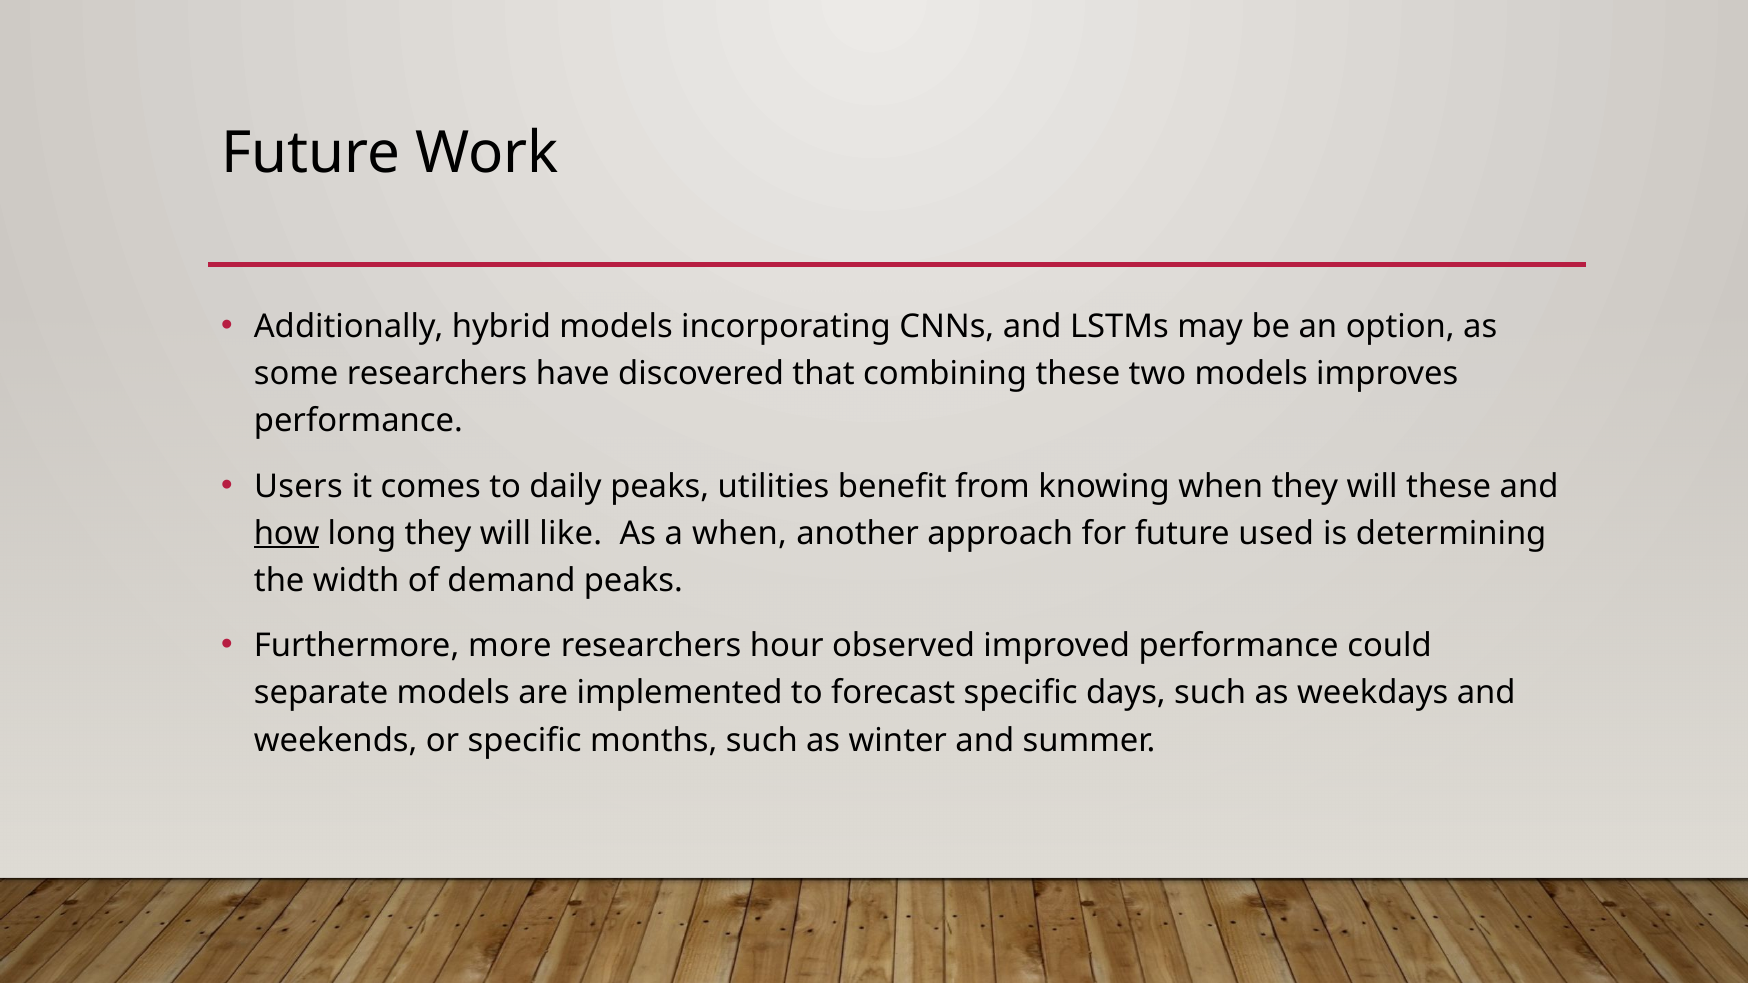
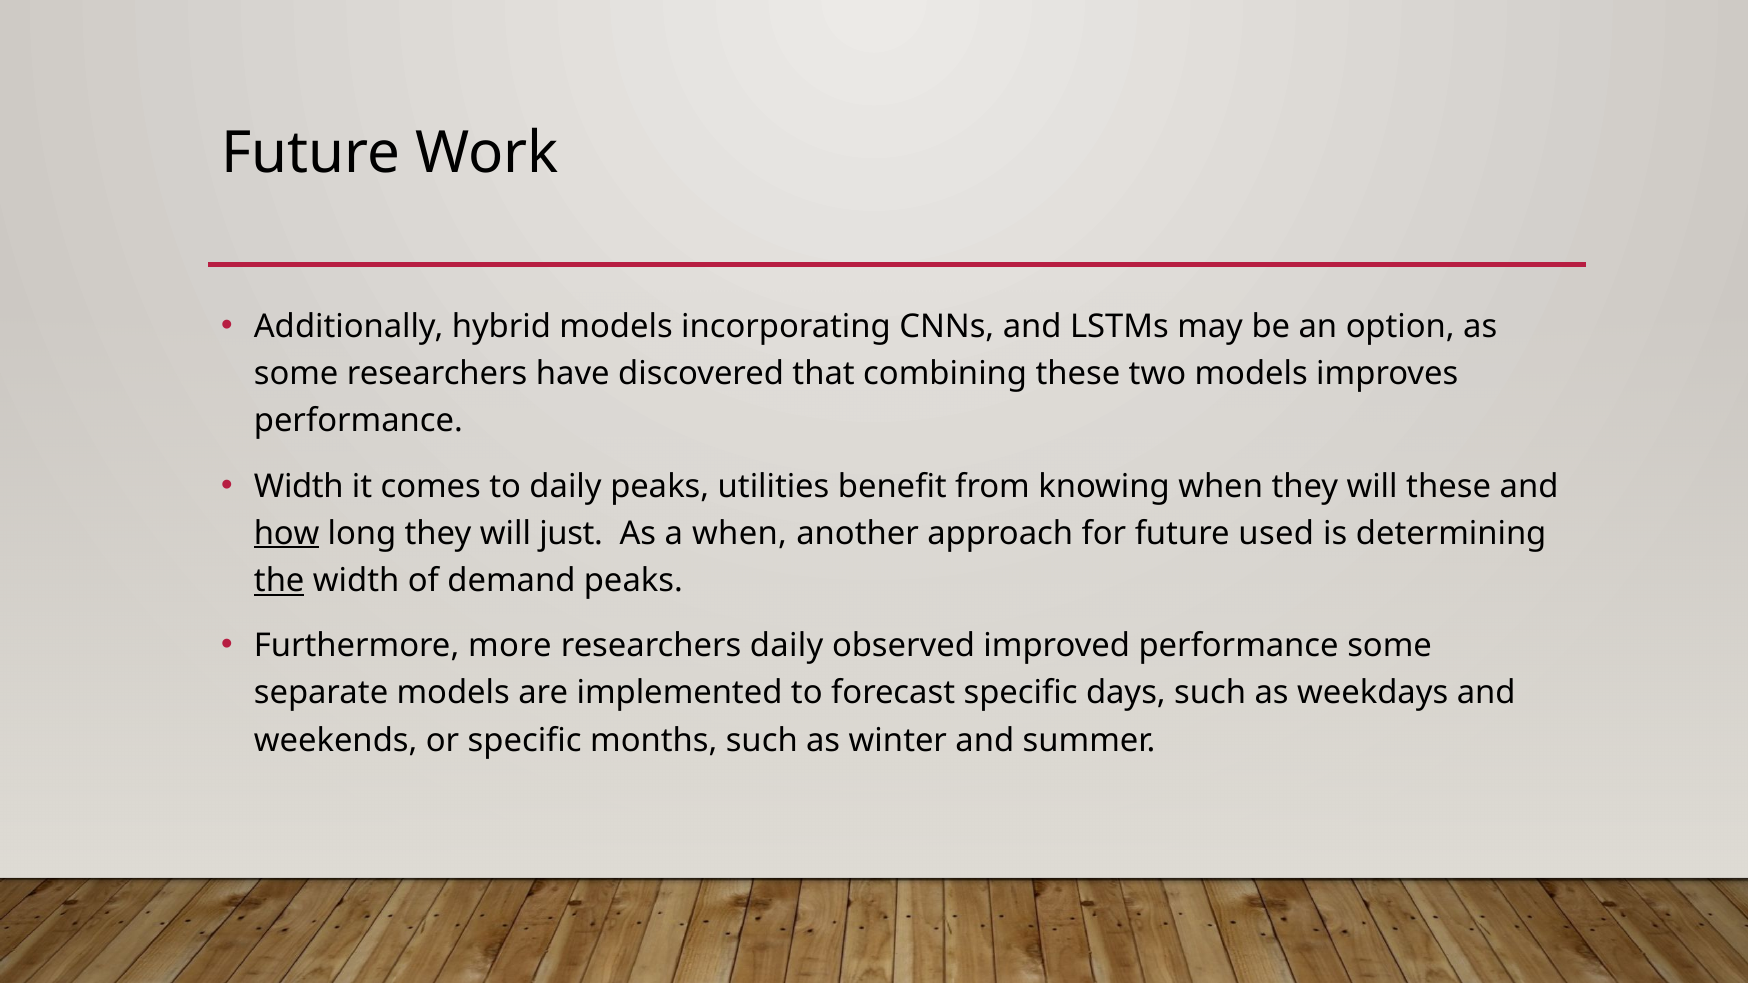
Users at (298, 486): Users -> Width
like: like -> just
the underline: none -> present
researchers hour: hour -> daily
performance could: could -> some
